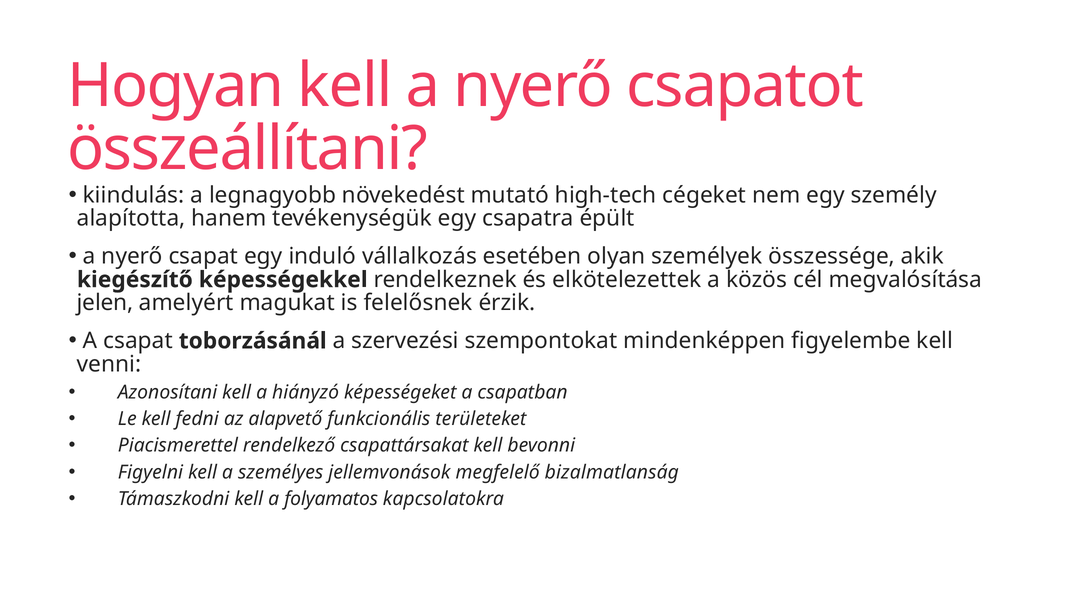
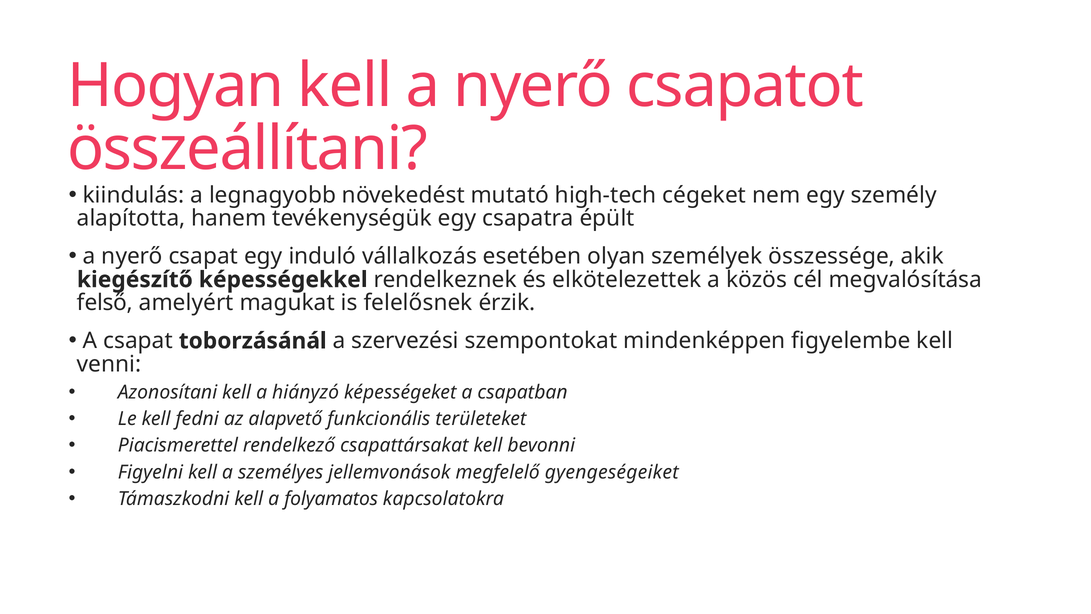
jelen: jelen -> felső
bizalmatlanság: bizalmatlanság -> gyengeségeiket
